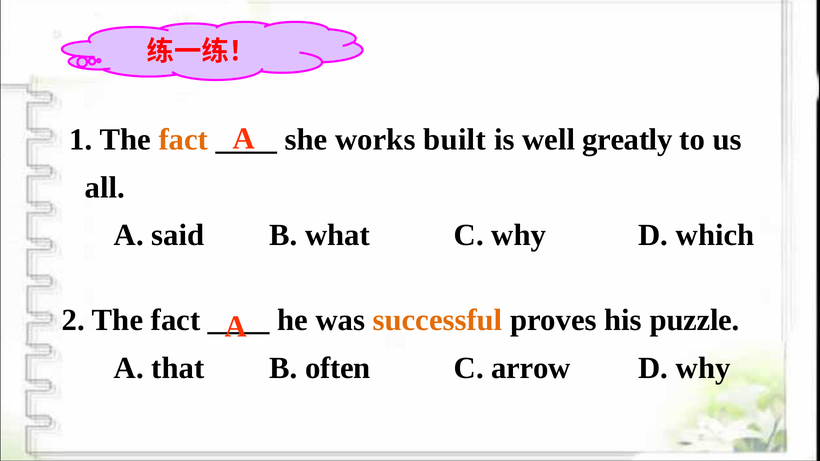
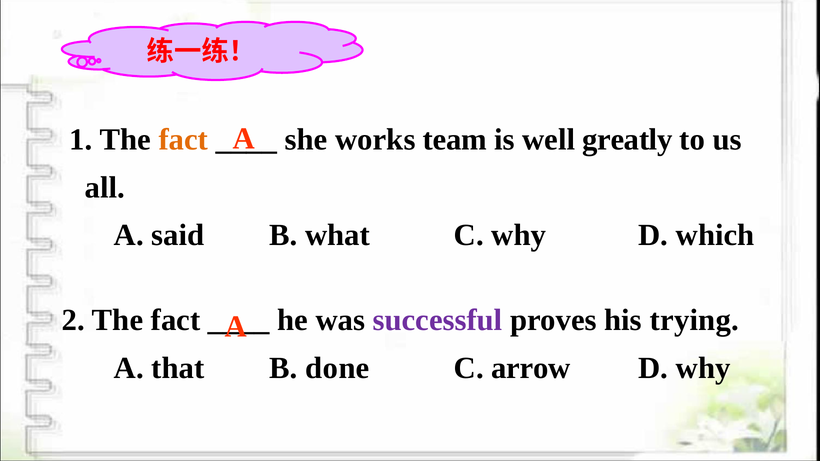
built: built -> team
successful colour: orange -> purple
puzzle: puzzle -> trying
often: often -> done
